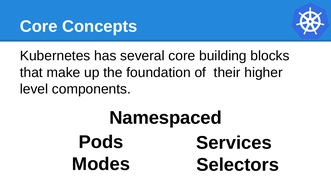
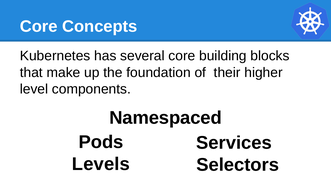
Modes: Modes -> Levels
